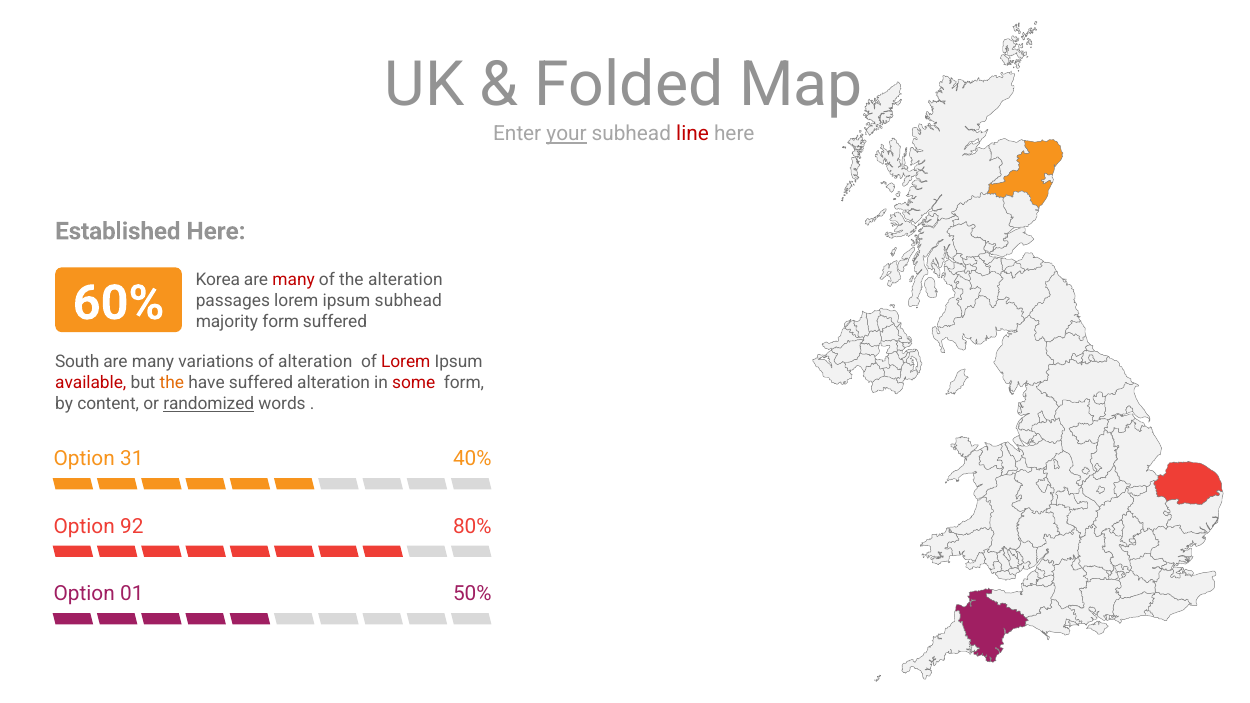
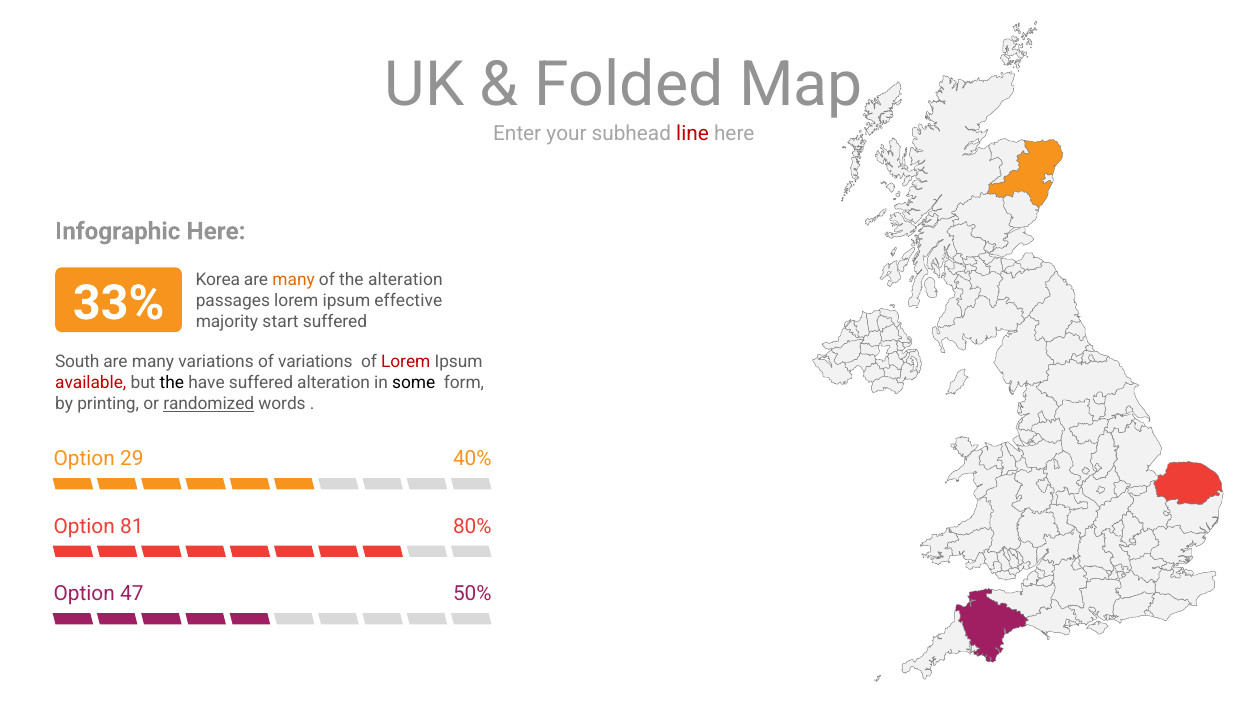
your underline: present -> none
Established: Established -> Infographic
many at (294, 280) colour: red -> orange
60%: 60% -> 33%
ipsum subhead: subhead -> effective
majority form: form -> start
of alteration: alteration -> variations
the at (172, 383) colour: orange -> black
some colour: red -> black
content: content -> printing
31: 31 -> 29
92: 92 -> 81
01: 01 -> 47
